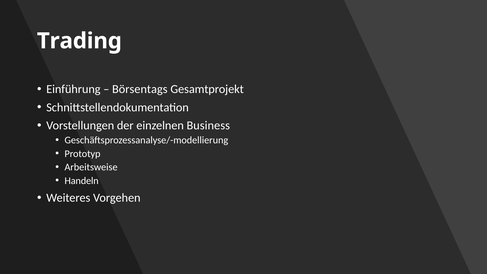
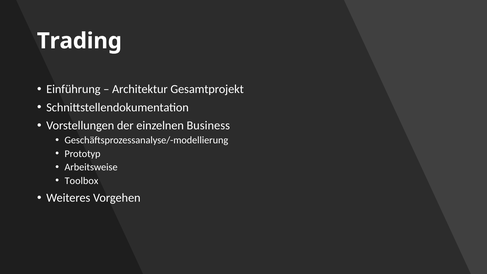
Börsentags: Börsentags -> Architektur
Handeln: Handeln -> Toolbox
